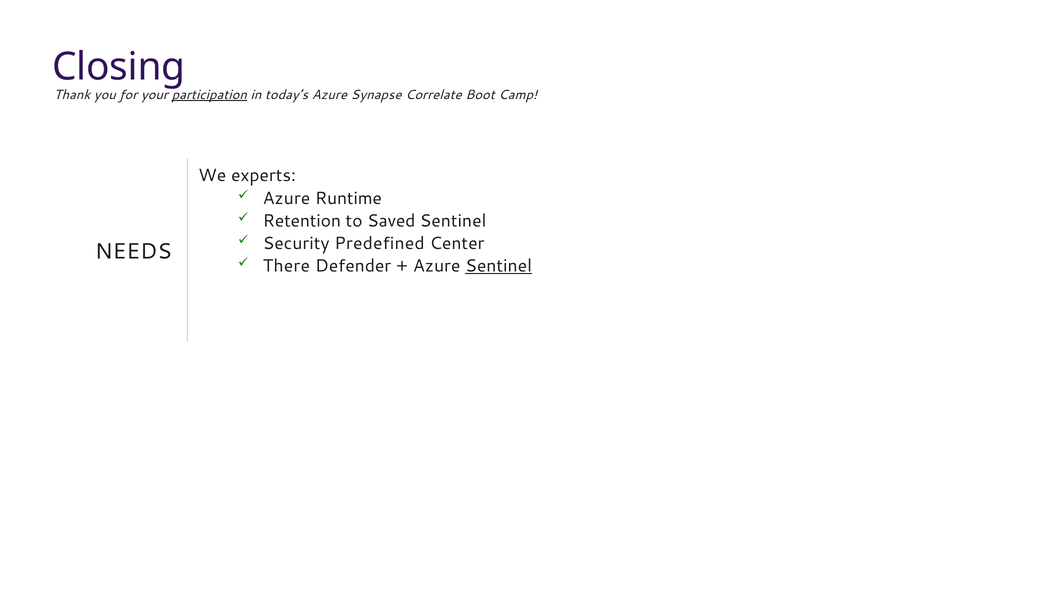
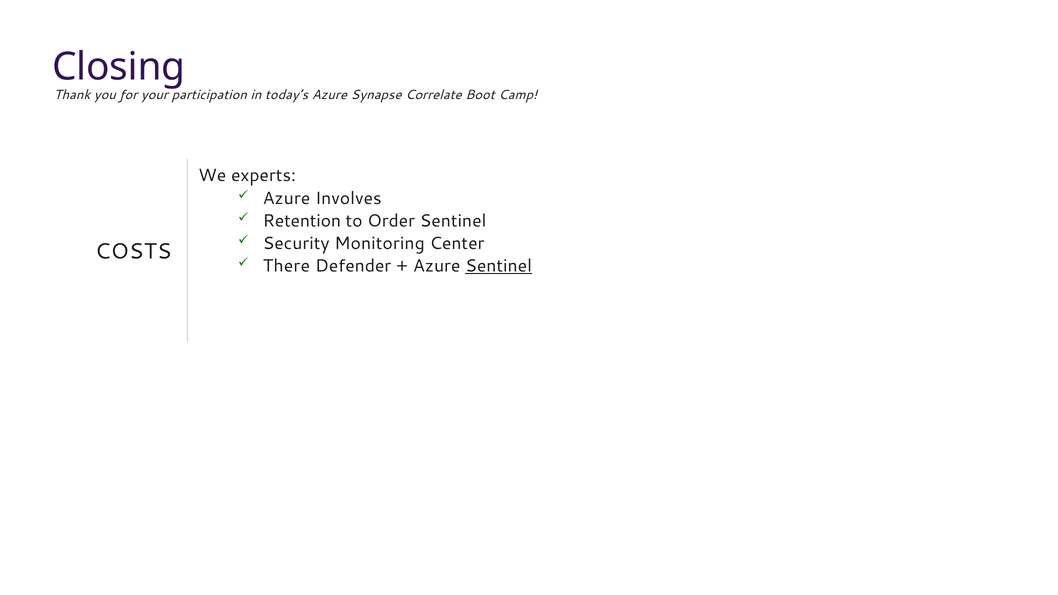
participation underline: present -> none
Runtime: Runtime -> Involves
Saved: Saved -> Order
Predefined: Predefined -> Monitoring
NEEDS: NEEDS -> COSTS
